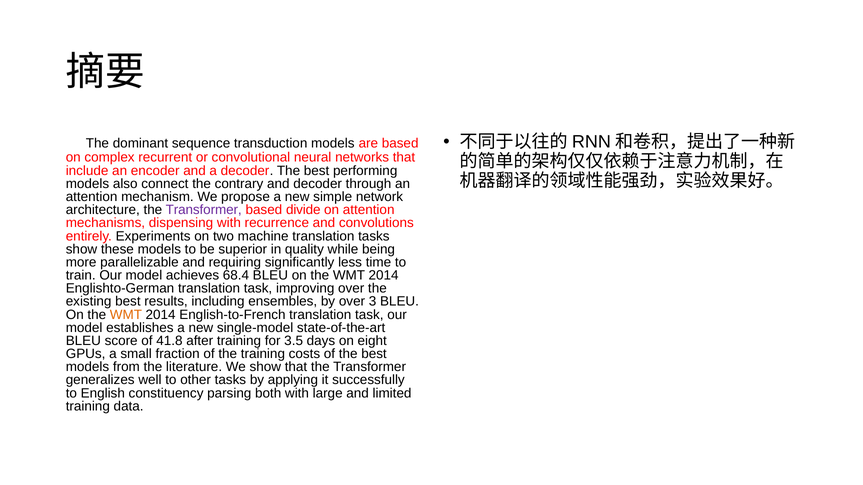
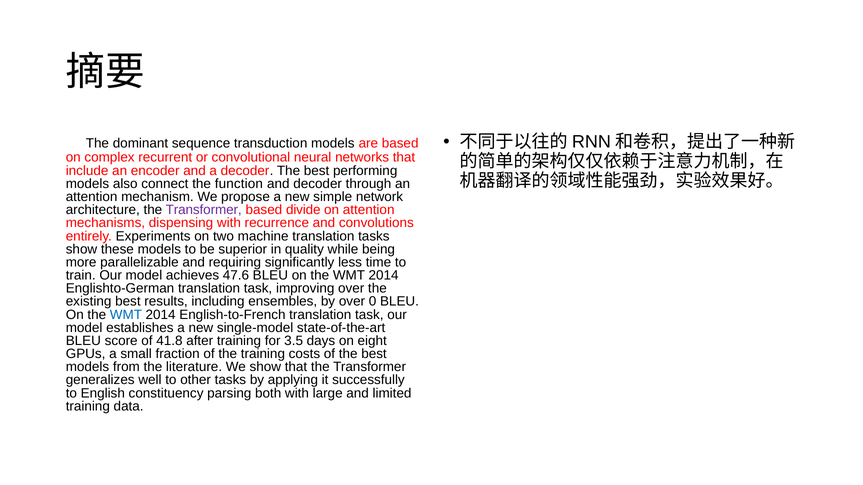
contrary: contrary -> function
68.4: 68.4 -> 47.6
3: 3 -> 0
WMT at (126, 315) colour: orange -> blue
